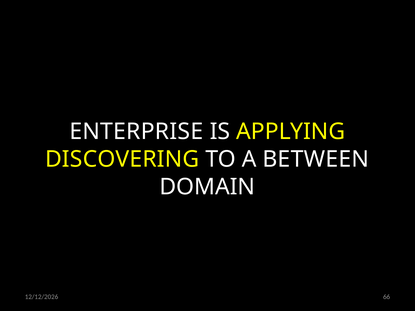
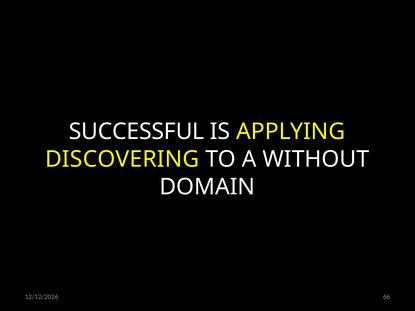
ENTERPRISE: ENTERPRISE -> SUCCESSFUL
BETWEEN: BETWEEN -> WITHOUT
